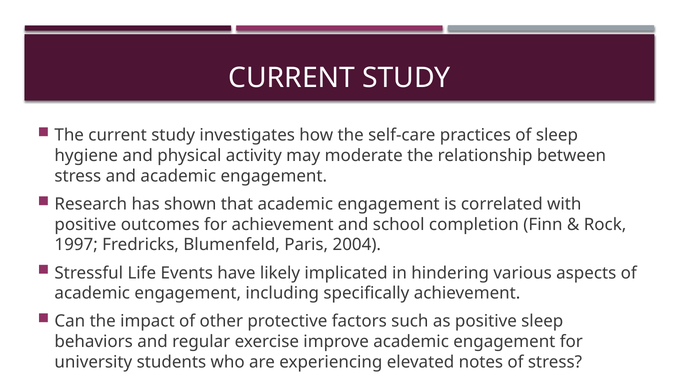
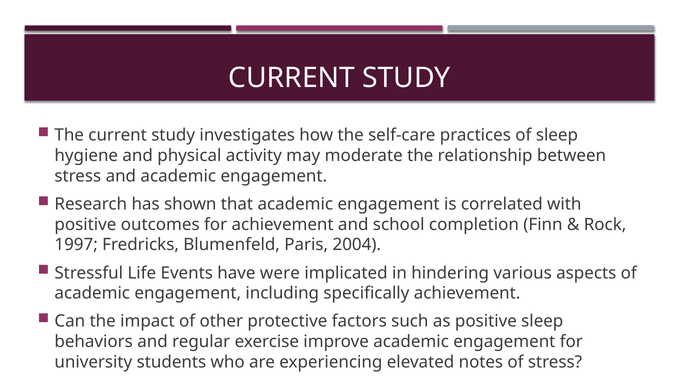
likely: likely -> were
